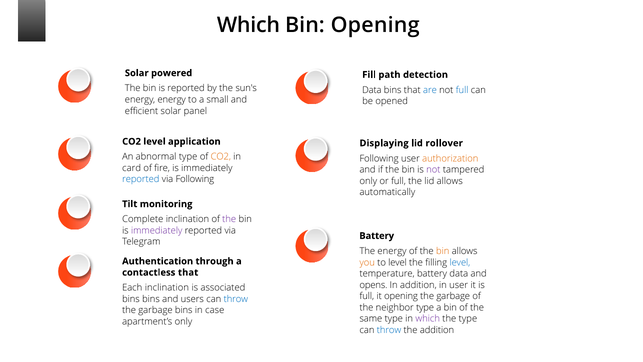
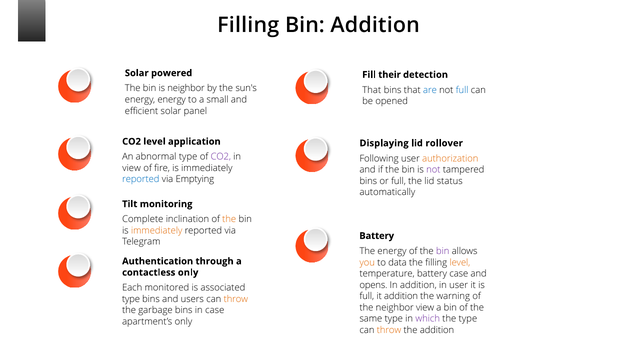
Which at (248, 25): Which -> Filling
Bin Opening: Opening -> Addition
path: path -> their
is reported: reported -> neighbor
Data at (372, 90): Data -> That
CO2 at (221, 157) colour: orange -> purple
card at (132, 168): card -> view
via Following: Following -> Emptying
only at (368, 181): only -> bins
lid allows: allows -> status
the at (229, 219) colour: purple -> orange
immediately at (157, 230) colour: purple -> orange
bin at (443, 251) colour: orange -> purple
to level: level -> data
level at (460, 262) colour: blue -> orange
contactless that: that -> only
battery data: data -> case
Each inclination: inclination -> monitored
it opening: opening -> addition
garbage at (453, 296): garbage -> warning
bins at (131, 299): bins -> type
throw at (236, 299) colour: blue -> orange
neighbor type: type -> view
throw at (389, 330) colour: blue -> orange
